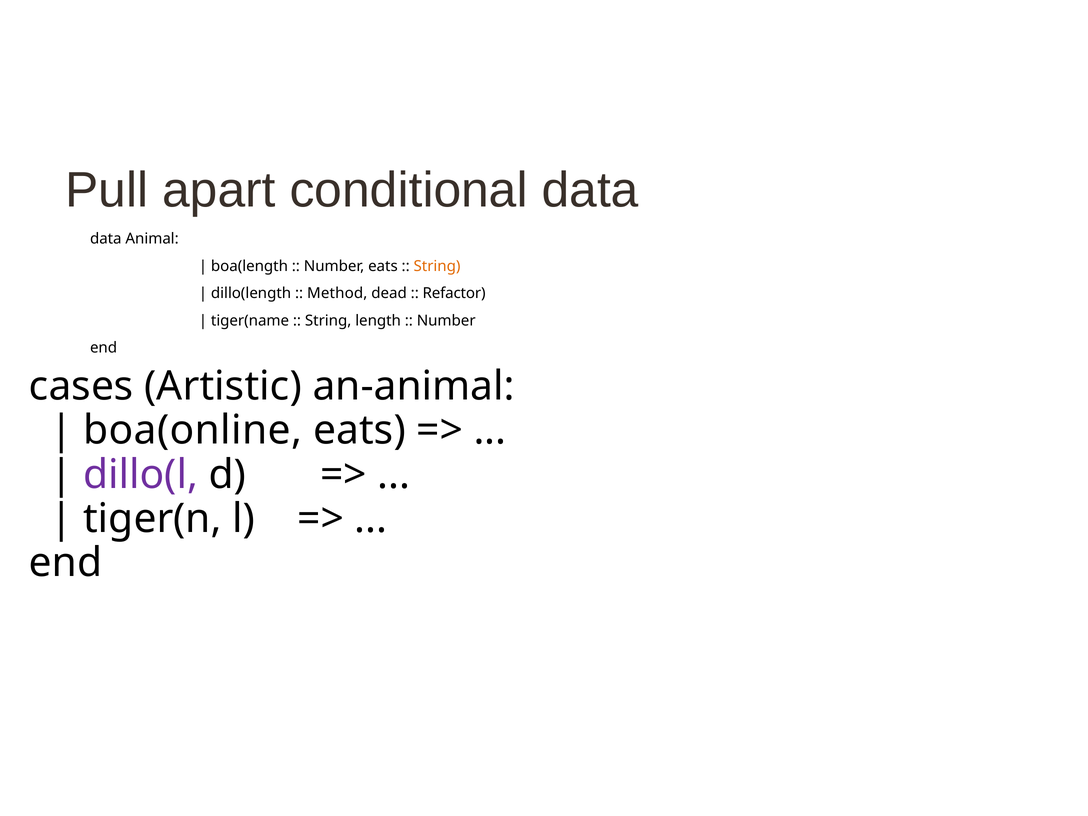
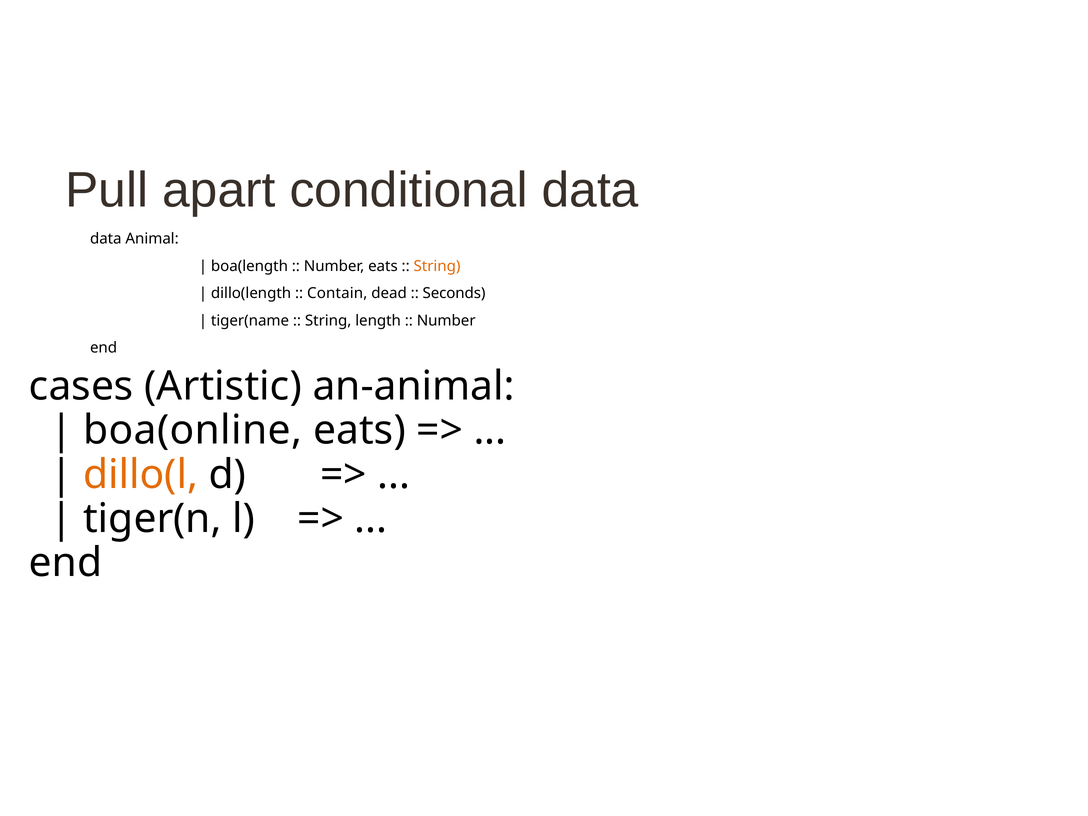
Method: Method -> Contain
Refactor: Refactor -> Seconds
dillo(l colour: purple -> orange
